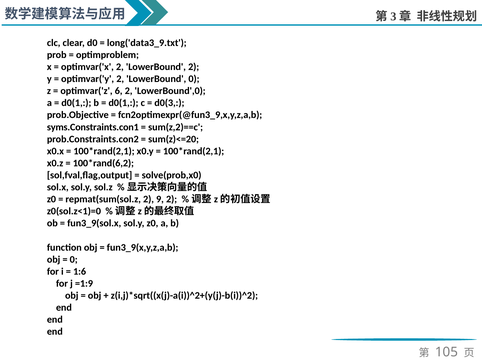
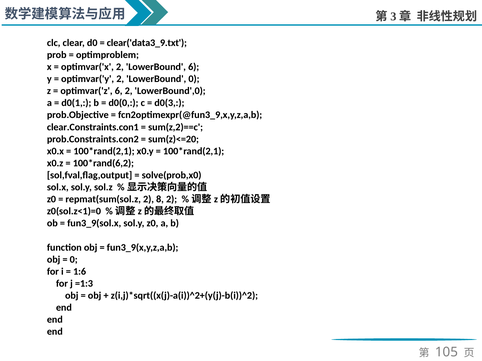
long('data3_9.txt: long('data3_9.txt -> clear('data3_9.txt
LowerBound 2: 2 -> 6
d0(1 at (123, 103): d0(1 -> d0(0
syms.Constraints.con1: syms.Constraints.con1 -> clear.Constraints.con1
9: 9 -> 8
=1:9: =1:9 -> =1:3
